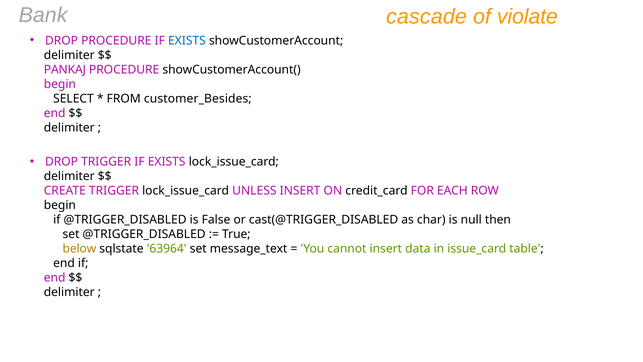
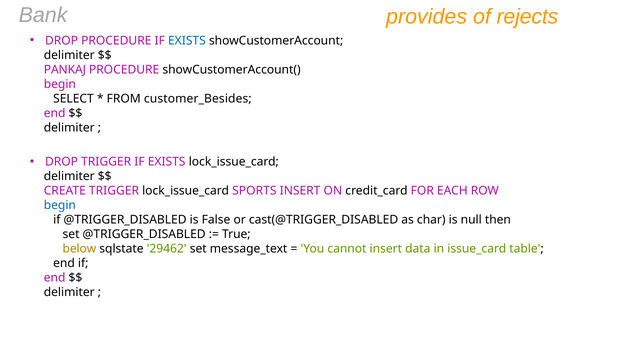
cascade: cascade -> provides
violate: violate -> rejects
UNLESS: UNLESS -> SPORTS
begin at (60, 205) colour: black -> blue
63964: 63964 -> 29462
